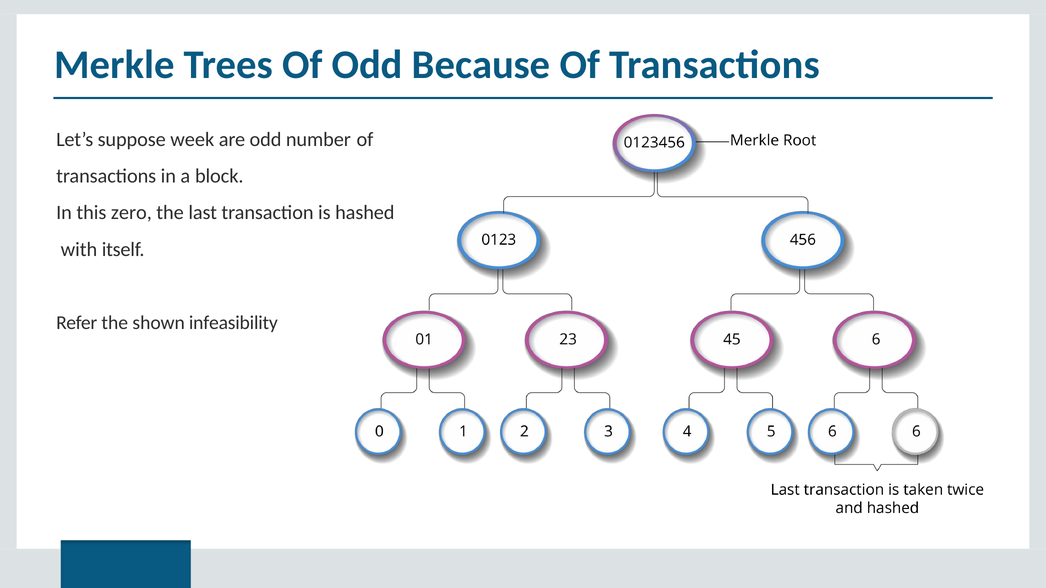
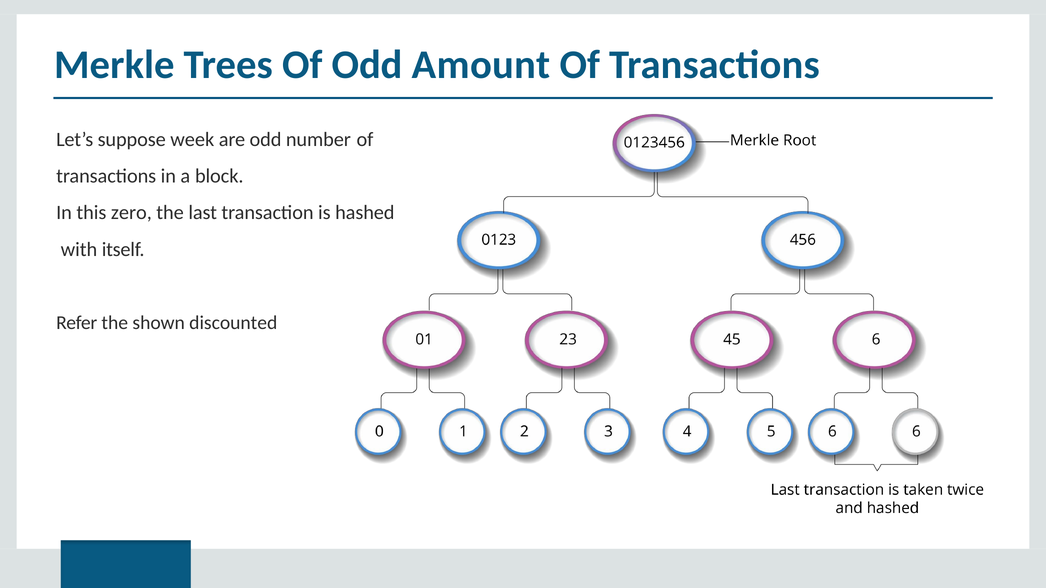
Because: Because -> Amount
infeasibility: infeasibility -> discounted
